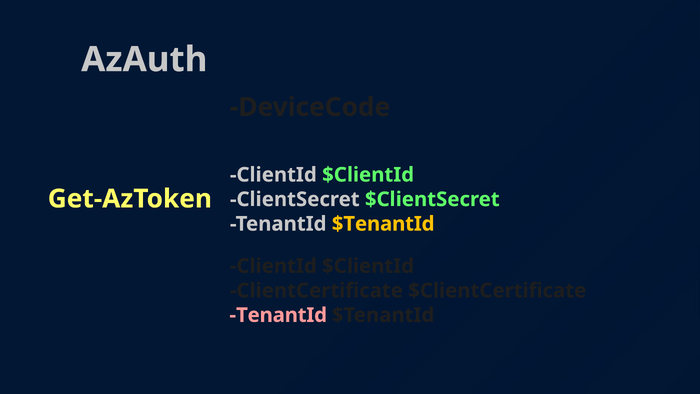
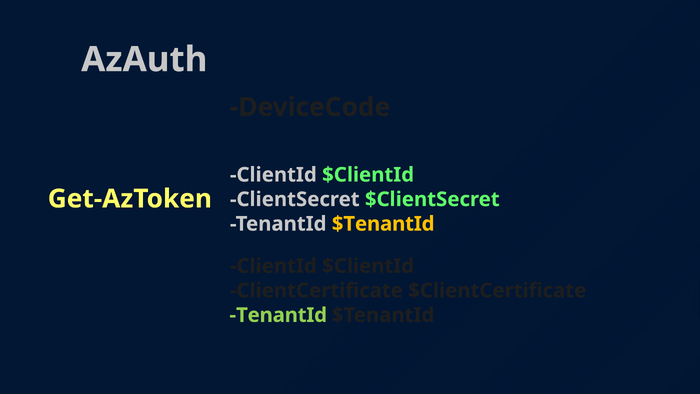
TenantId at (278, 315) colour: pink -> light green
